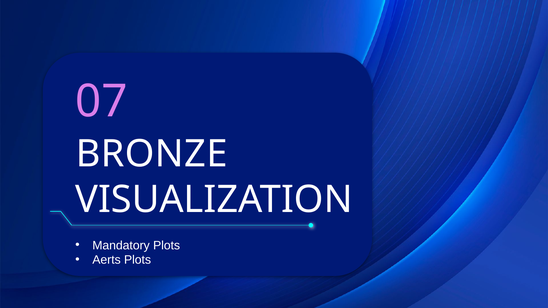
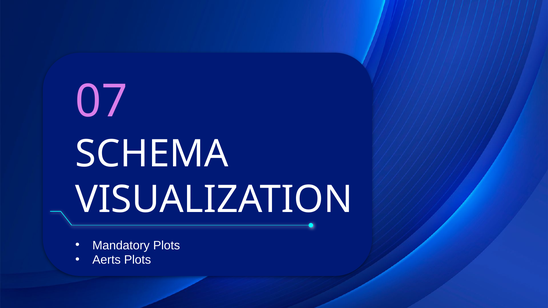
BRONZE: BRONZE -> SCHEMA
